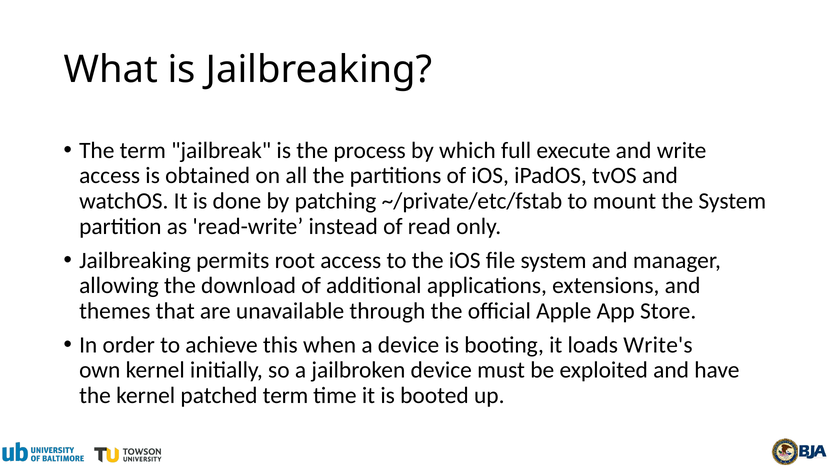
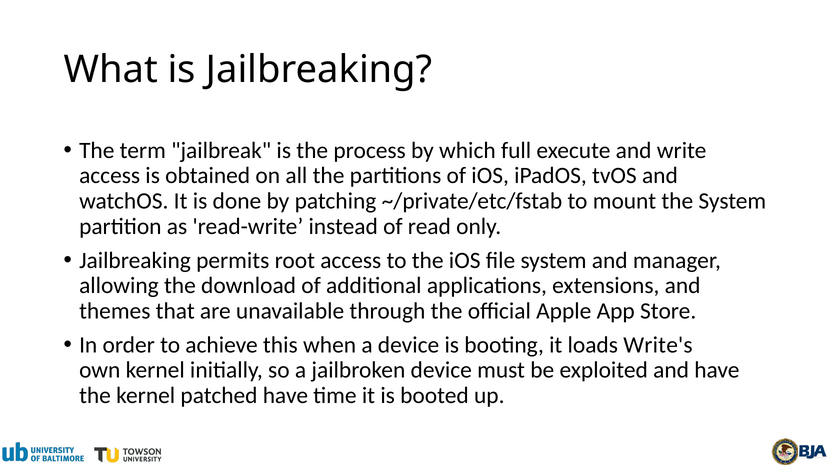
patched term: term -> have
